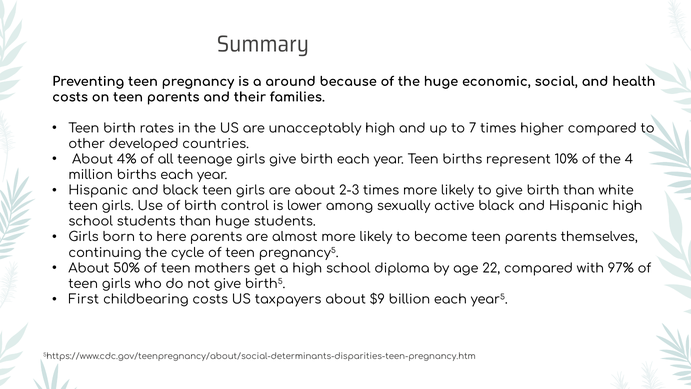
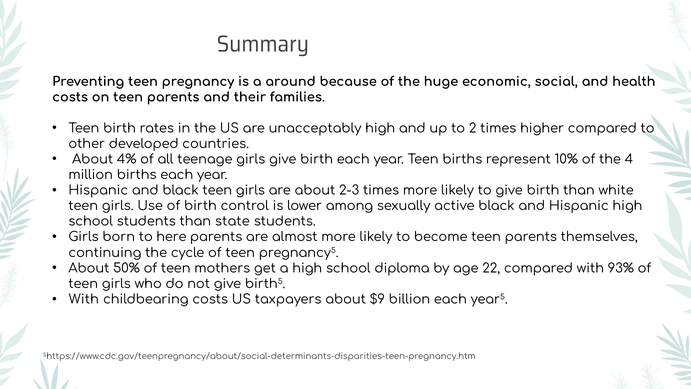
7: 7 -> 2
than huge: huge -> state
97%: 97% -> 93%
First at (84, 299): First -> With
